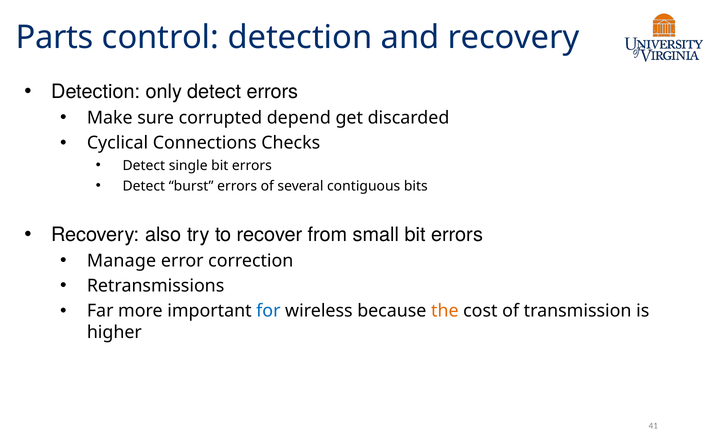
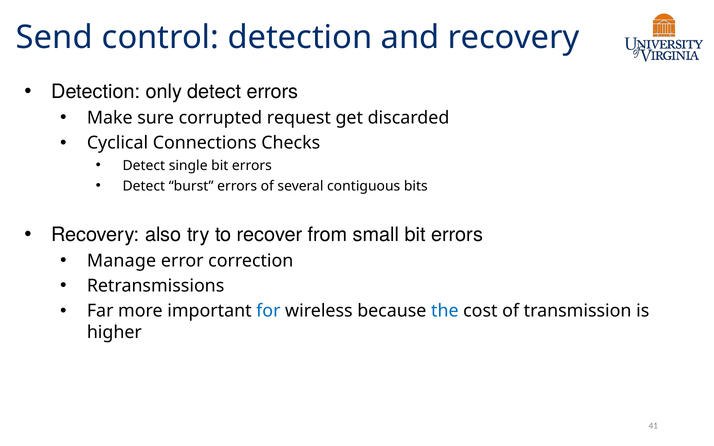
Parts: Parts -> Send
depend: depend -> request
the colour: orange -> blue
